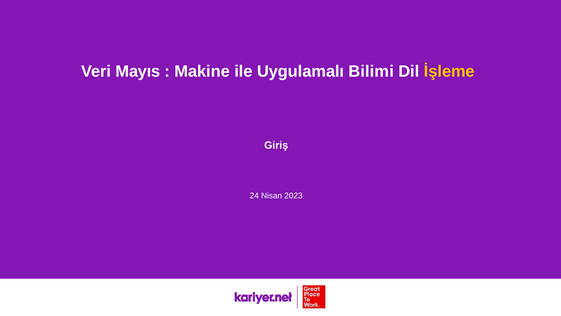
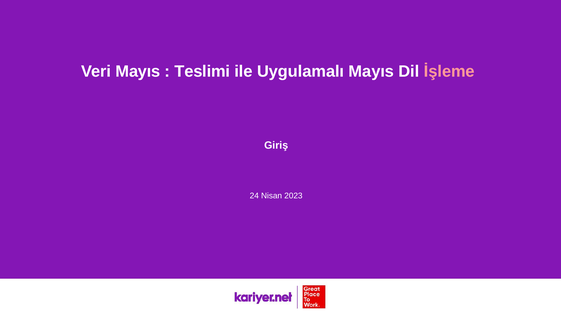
Makine: Makine -> Teslimi
Uygulamalı Bilimi: Bilimi -> Mayıs
İşleme colour: yellow -> pink
